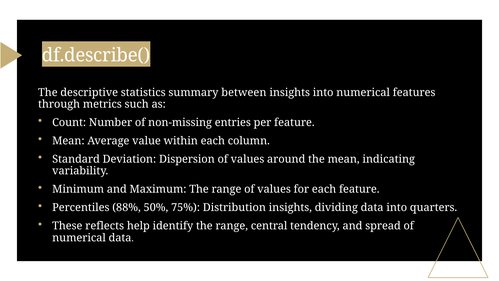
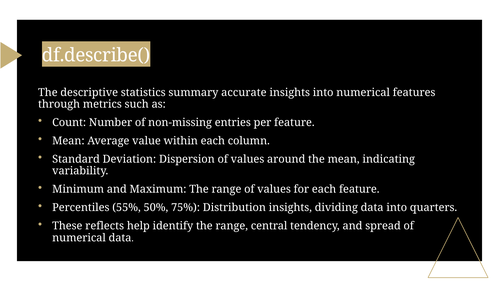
between: between -> accurate
88%: 88% -> 55%
